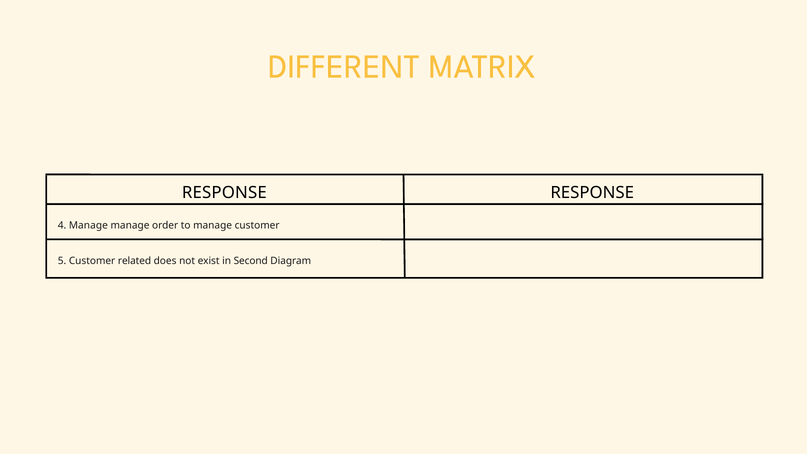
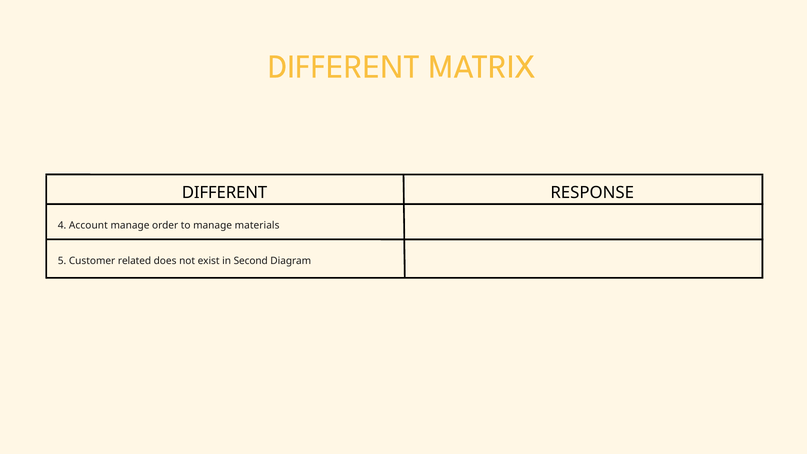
RESPONSE at (224, 193): RESPONSE -> DIFFERENT
4 Manage: Manage -> Account
manage customer: customer -> materials
